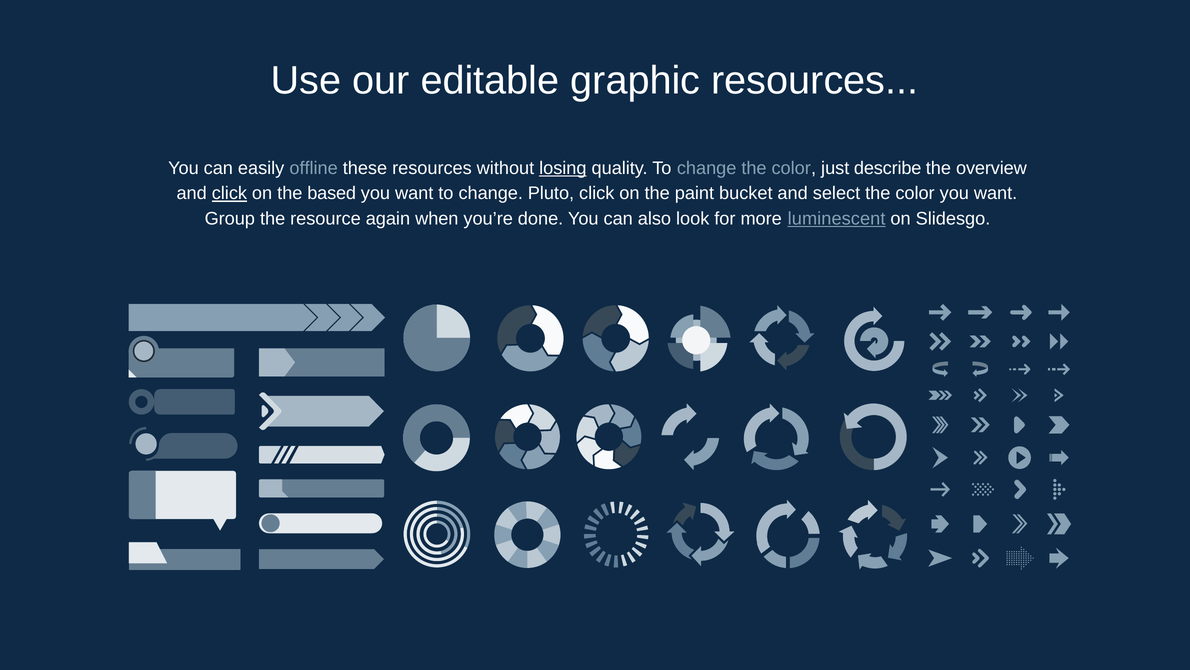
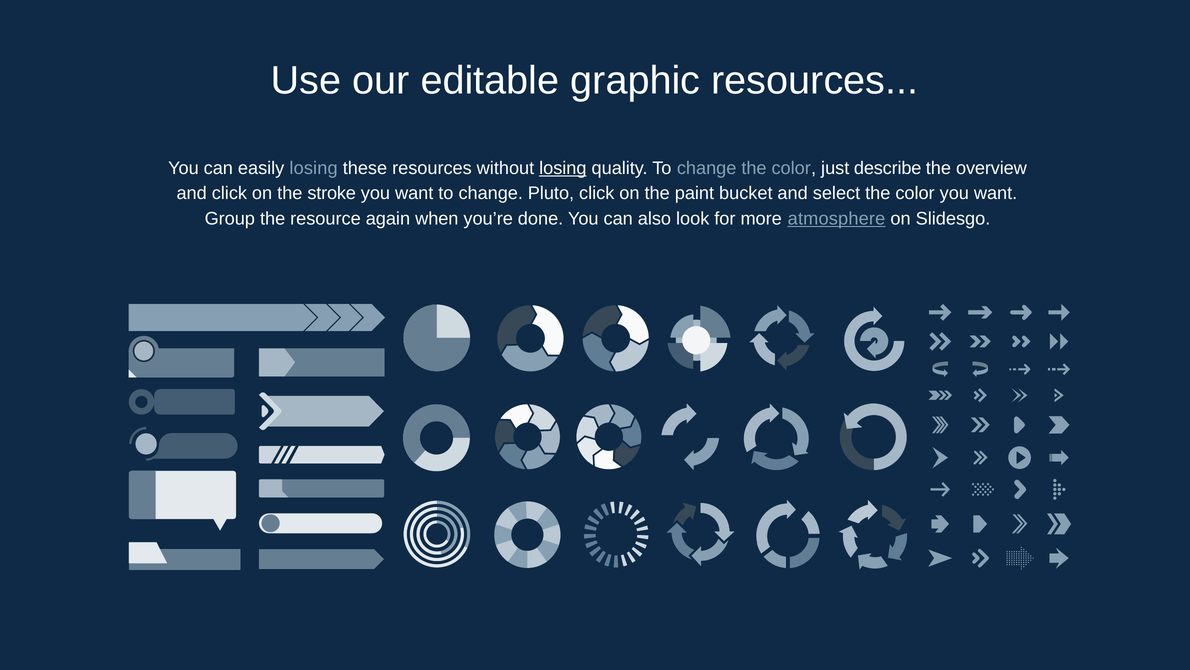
easily offline: offline -> losing
click at (229, 193) underline: present -> none
based: based -> stroke
luminescent: luminescent -> atmosphere
